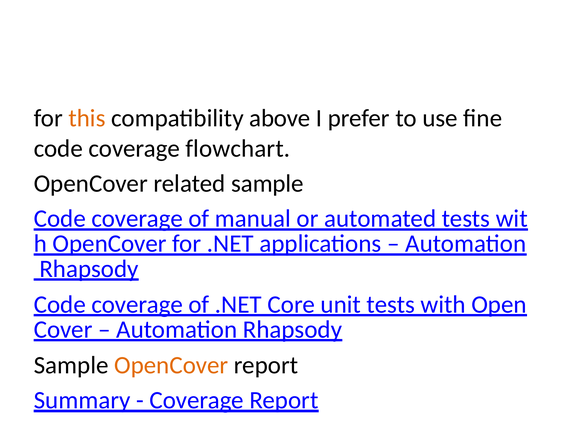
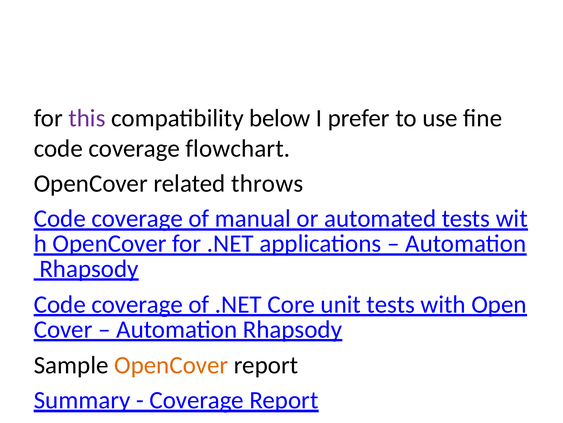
this colour: orange -> purple
above: above -> below
related sample: sample -> throws
